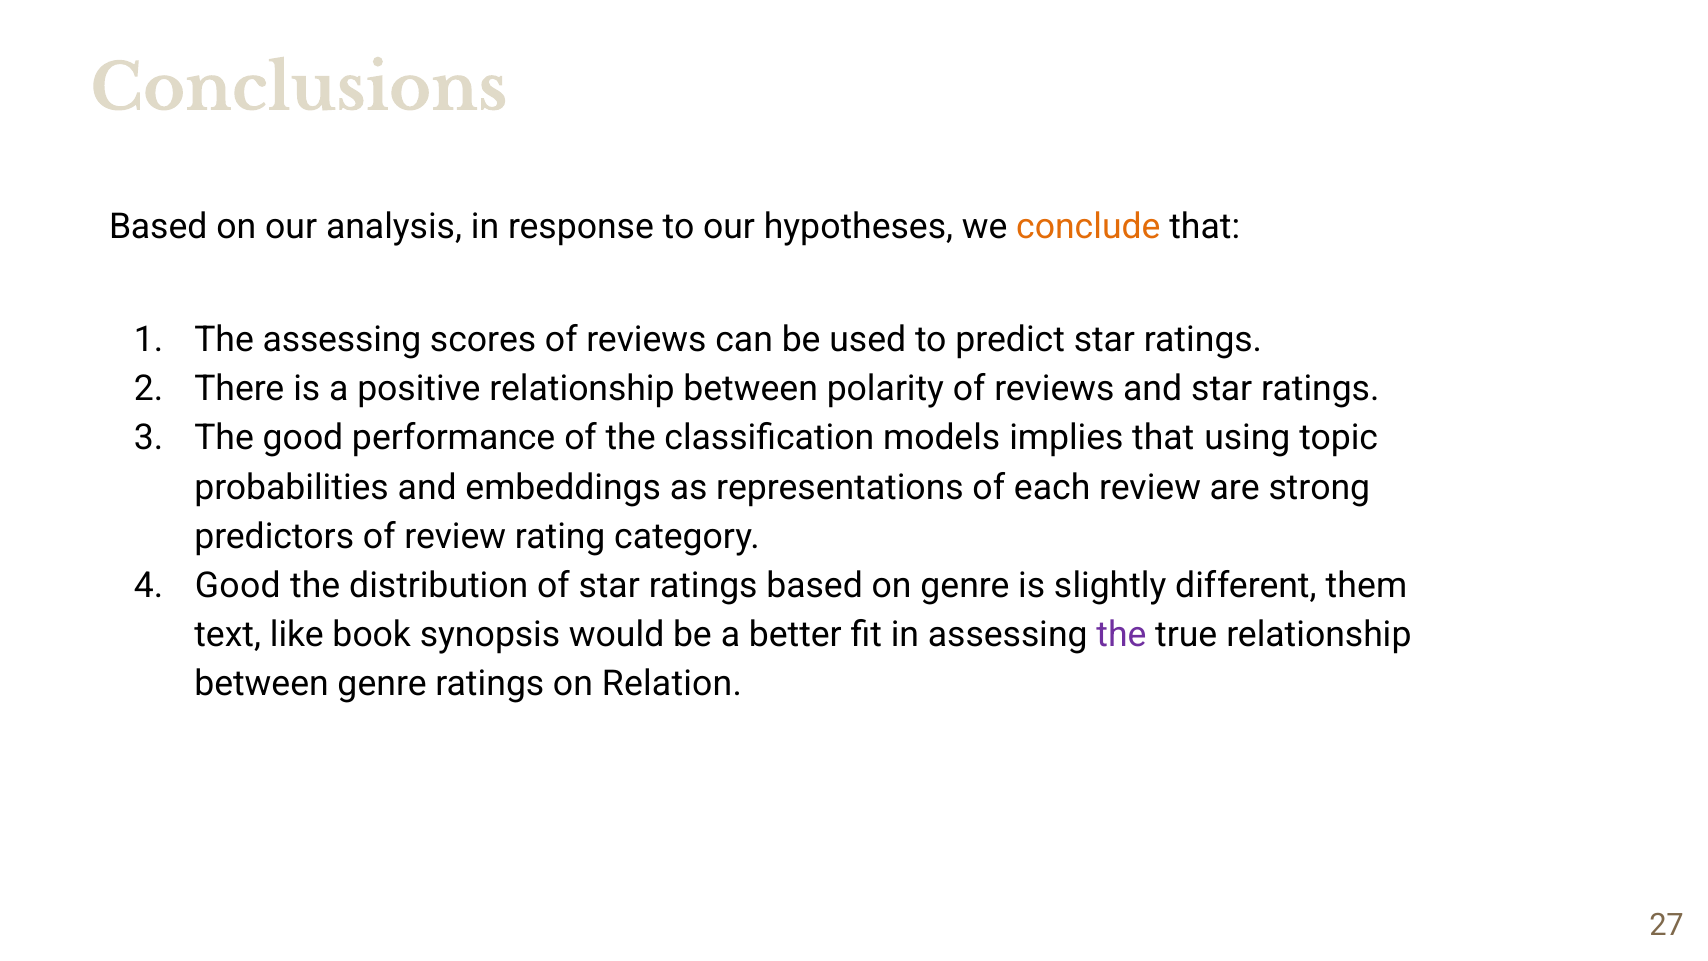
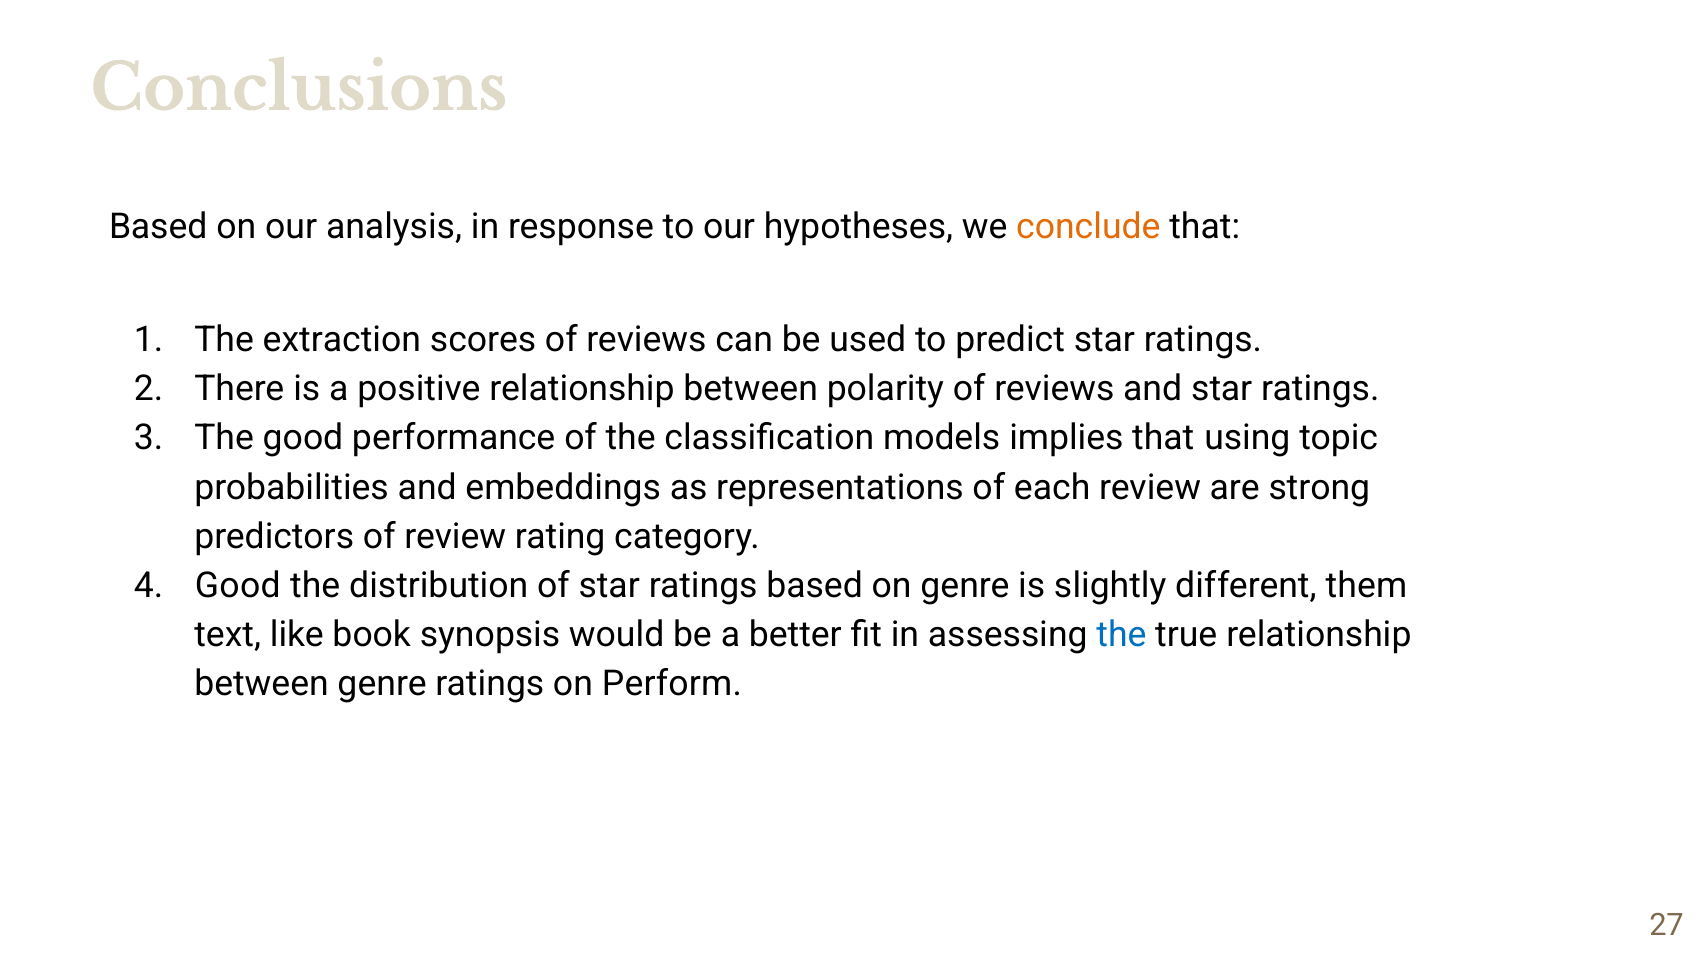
The assessing: assessing -> extraction
the at (1121, 634) colour: purple -> blue
Relation: Relation -> Perform
